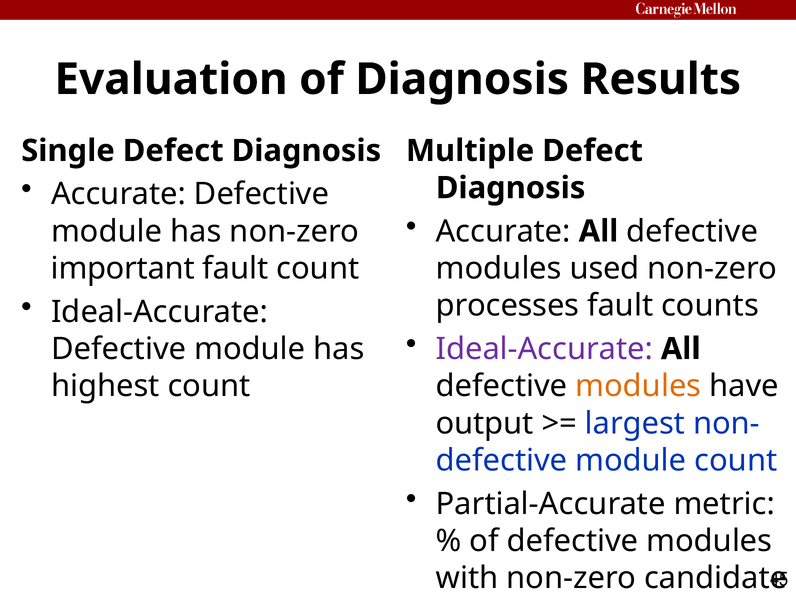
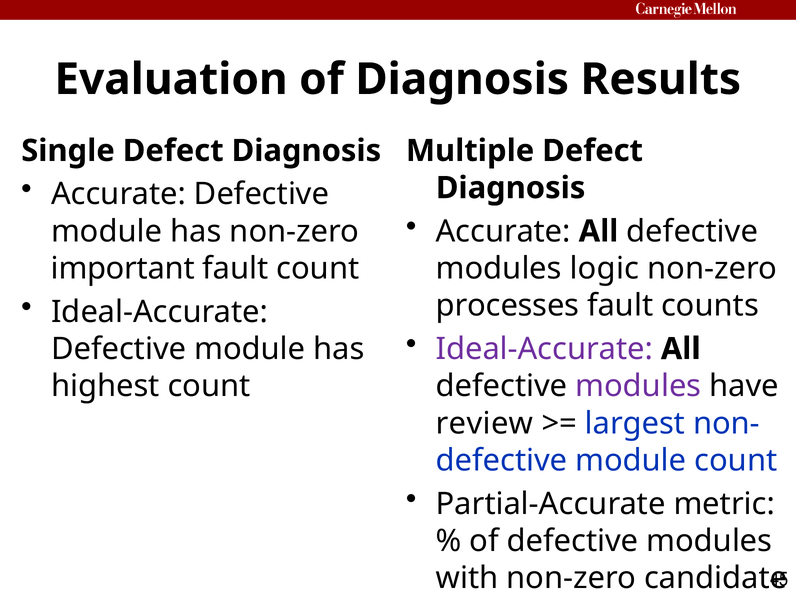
used: used -> logic
modules at (638, 386) colour: orange -> purple
output: output -> review
